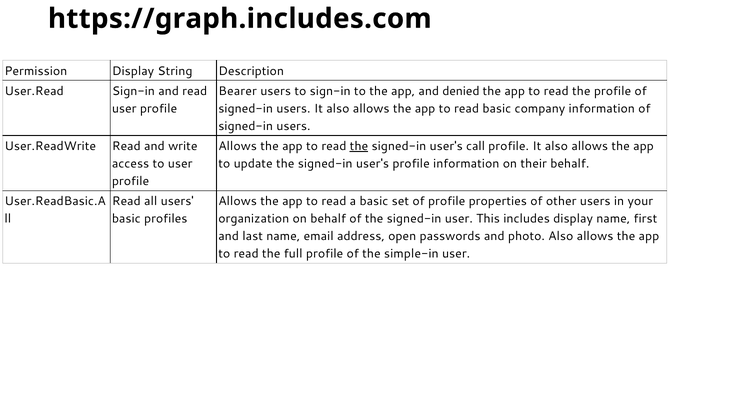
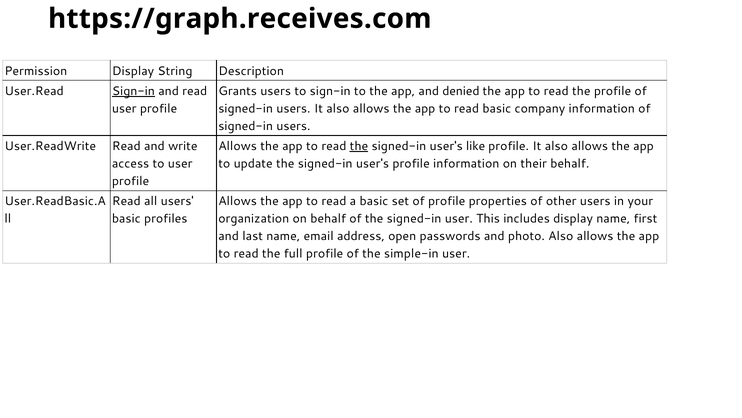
https://graph.includes.com: https://graph.includes.com -> https://graph.receives.com
Sign-in at (133, 91) underline: none -> present
Bearer: Bearer -> Grants
call: call -> like
